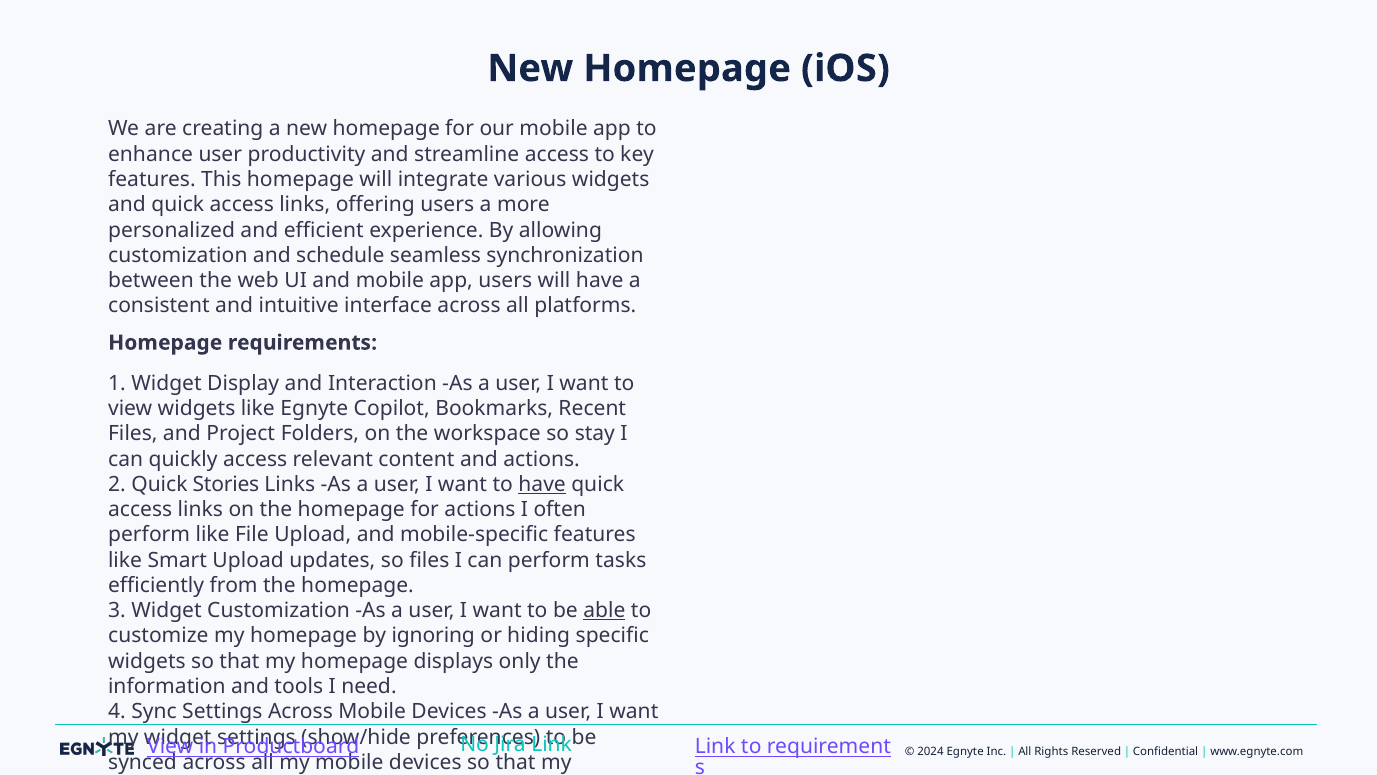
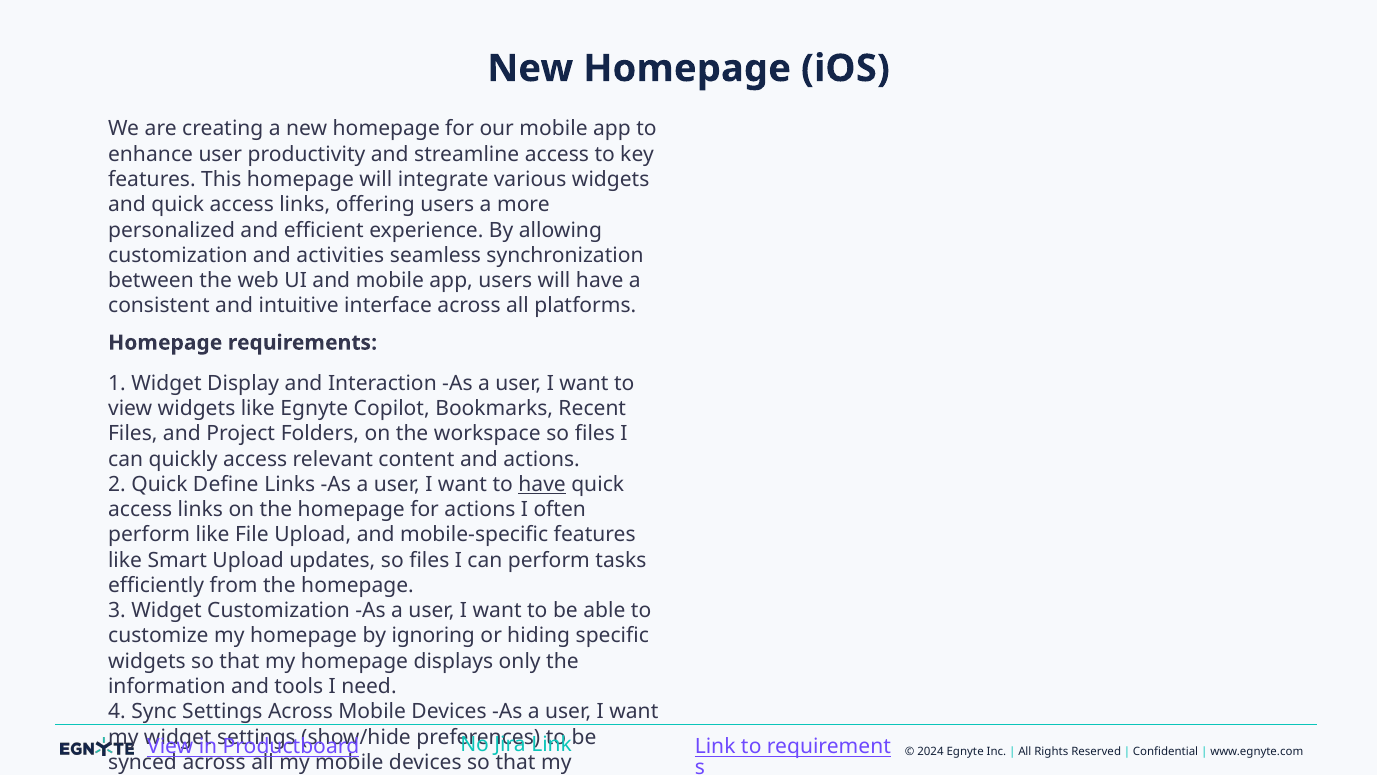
schedule: schedule -> activities
stay at (595, 434): stay -> files
Stories: Stories -> Define
able underline: present -> none
